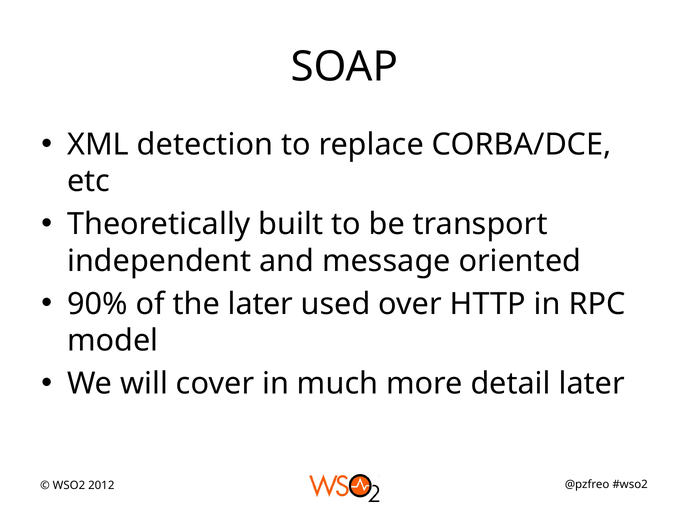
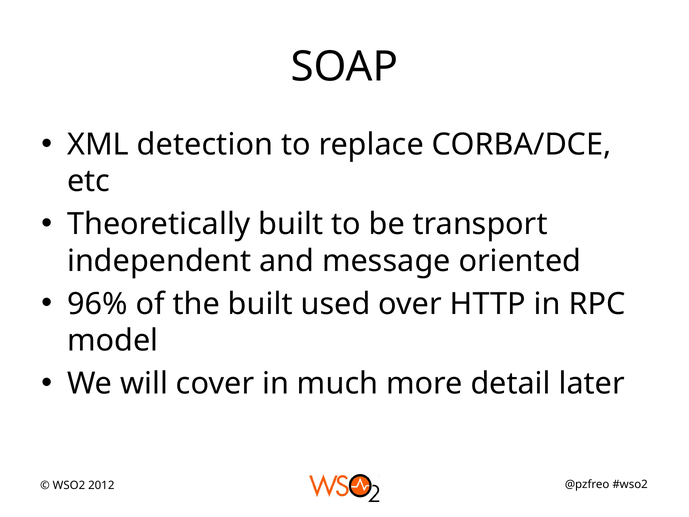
90%: 90% -> 96%
the later: later -> built
